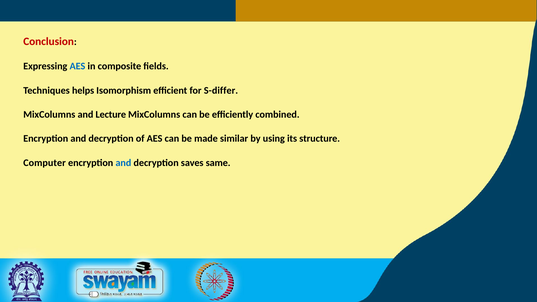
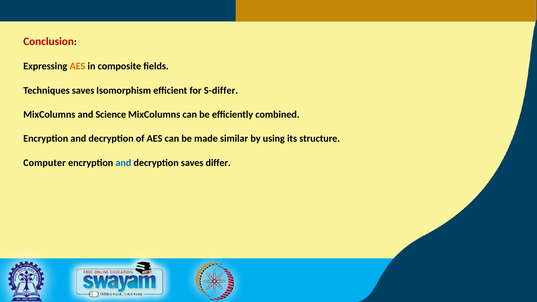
AES at (77, 66) colour: blue -> orange
Techniques helps: helps -> saves
Lecture: Lecture -> Science
same: same -> differ
